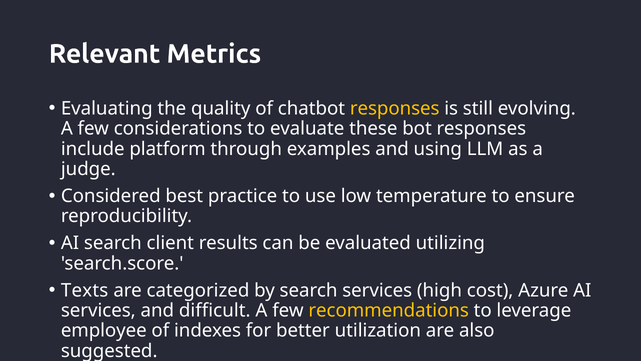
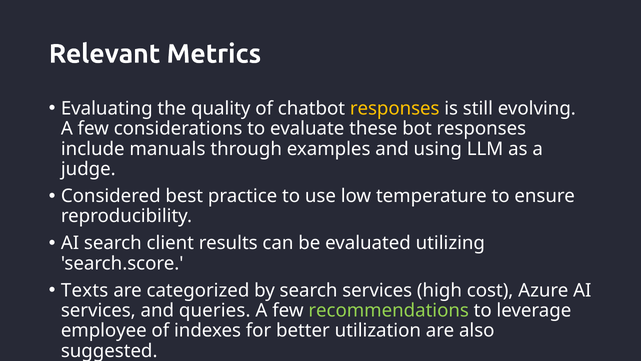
platform: platform -> manuals
difficult: difficult -> queries
recommendations colour: yellow -> light green
